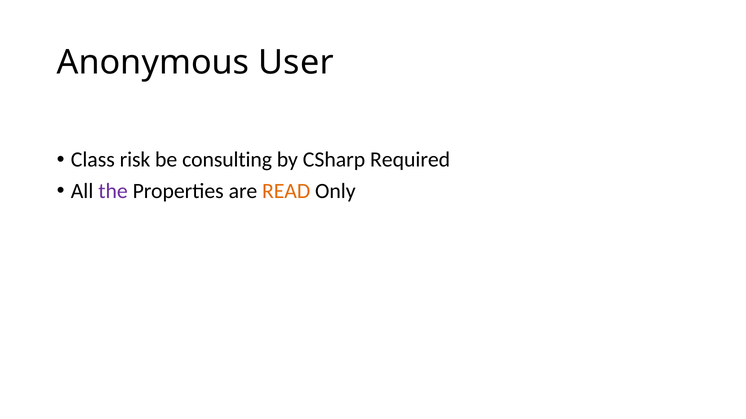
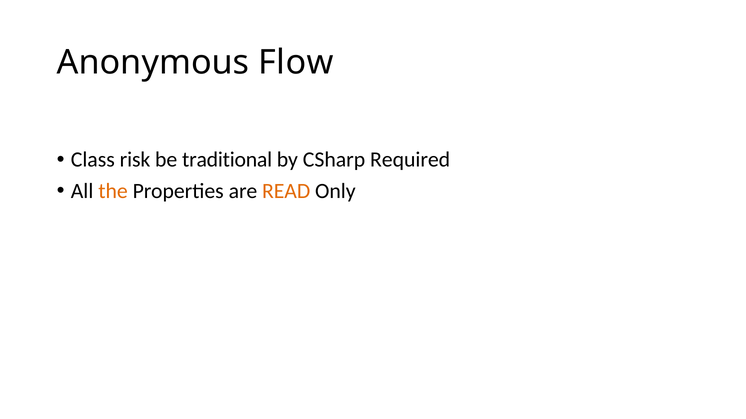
User: User -> Flow
consulting: consulting -> traditional
the colour: purple -> orange
